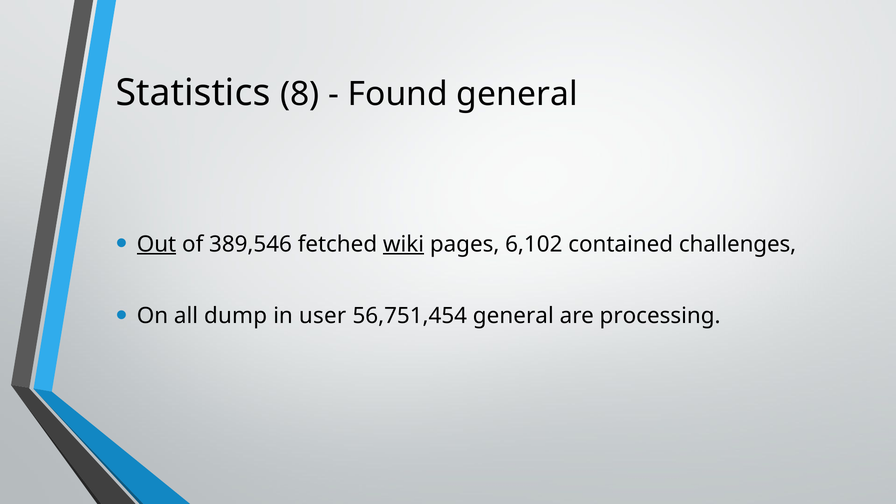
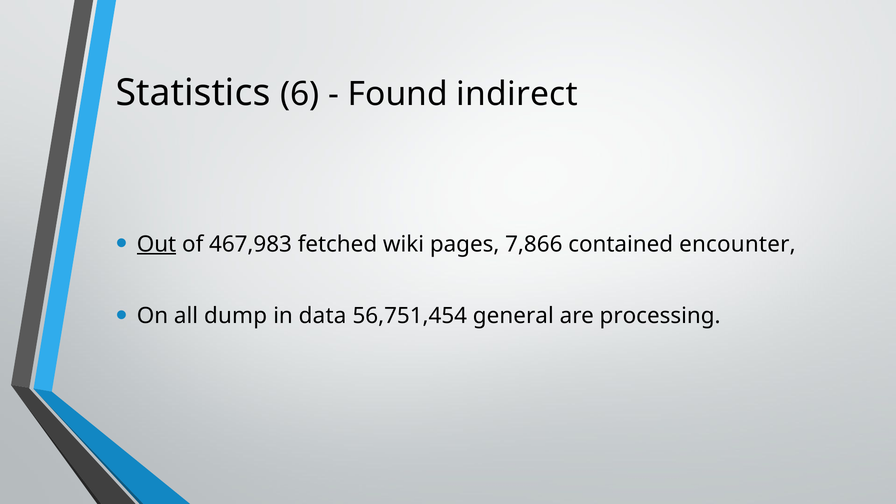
8: 8 -> 6
Found general: general -> indirect
389,546: 389,546 -> 467,983
wiki underline: present -> none
6,102: 6,102 -> 7,866
challenges: challenges -> encounter
user: user -> data
